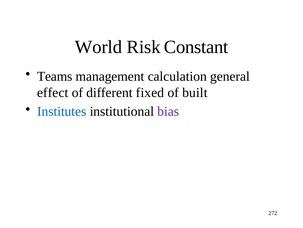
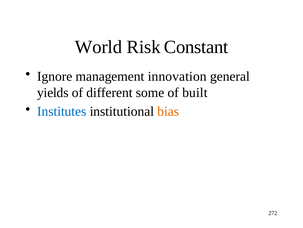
Teams: Teams -> Ignore
calculation: calculation -> innovation
effect: effect -> yields
fixed: fixed -> some
bias colour: purple -> orange
